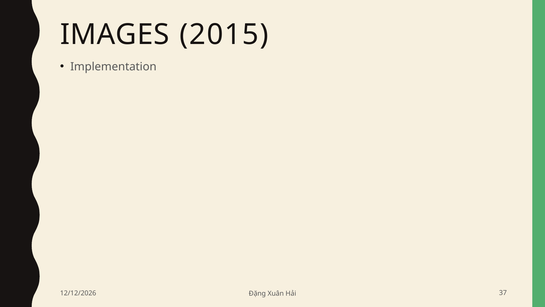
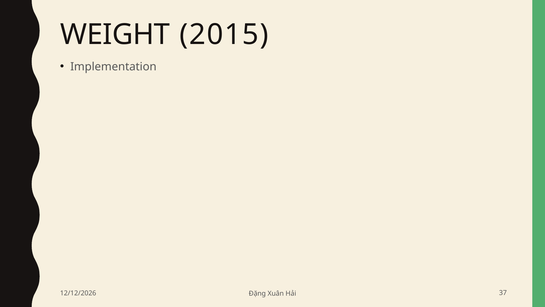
IMAGES: IMAGES -> WEIGHT
